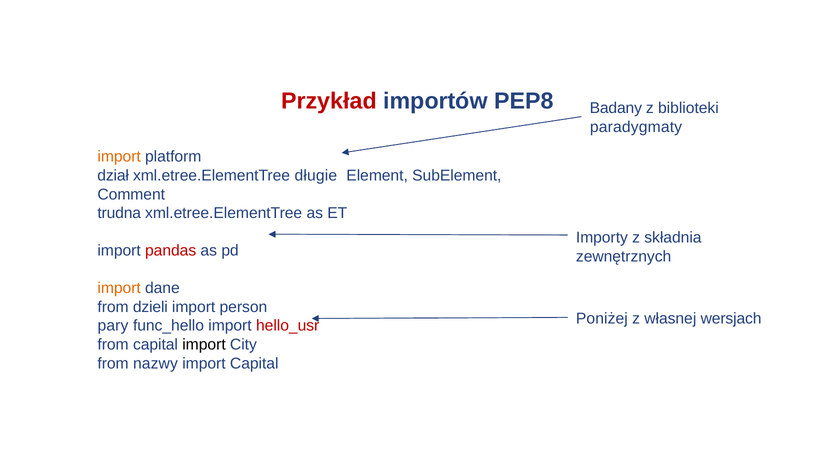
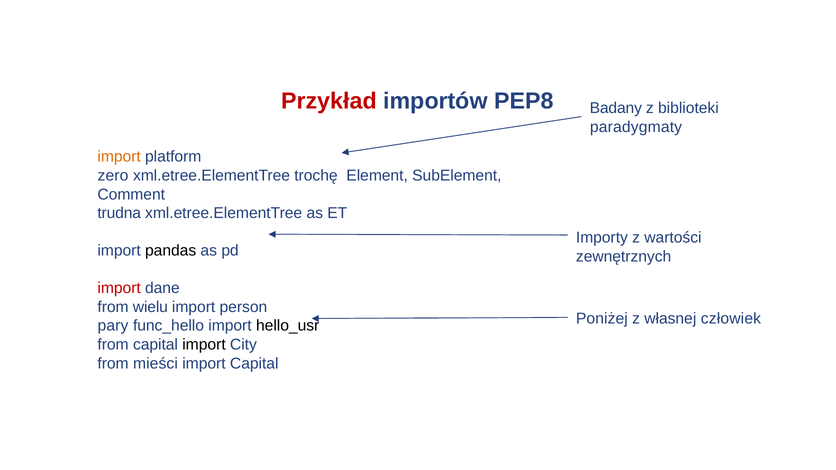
dział: dział -> zero
długie: długie -> trochę
składnia: składnia -> wartości
pandas colour: red -> black
import at (119, 288) colour: orange -> red
dzieli: dzieli -> wielu
wersjach: wersjach -> człowiek
hello_usr colour: red -> black
nazwy: nazwy -> mieści
